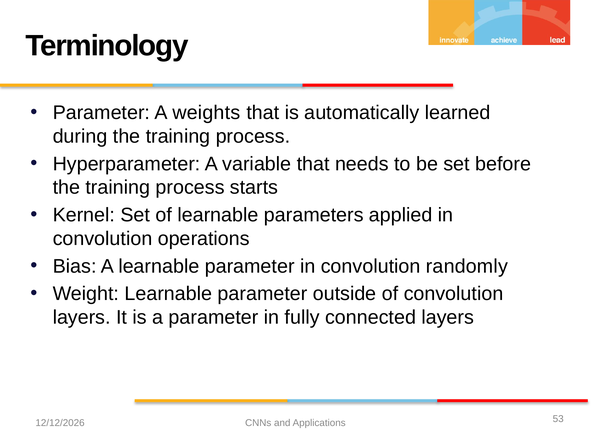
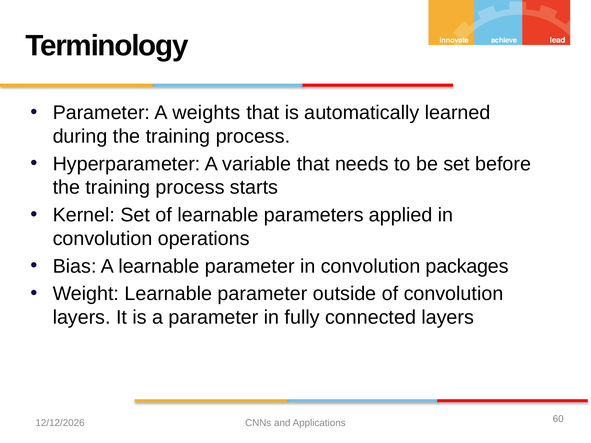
randomly: randomly -> packages
53: 53 -> 60
